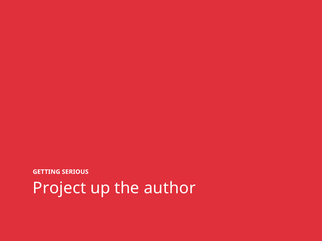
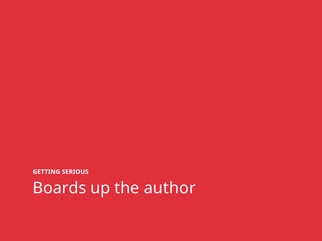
Project: Project -> Boards
